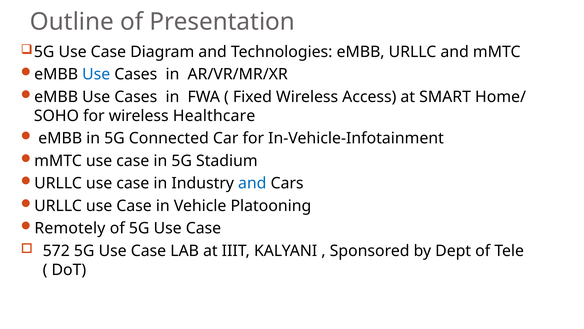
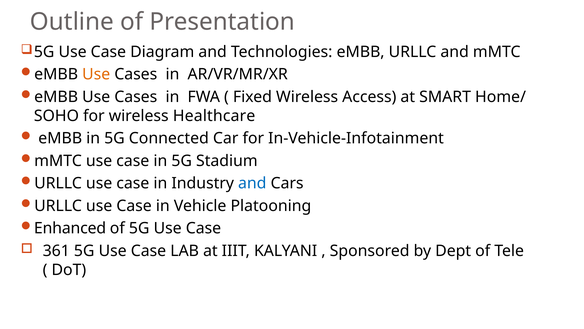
Use at (96, 74) colour: blue -> orange
Remotely: Remotely -> Enhanced
572: 572 -> 361
